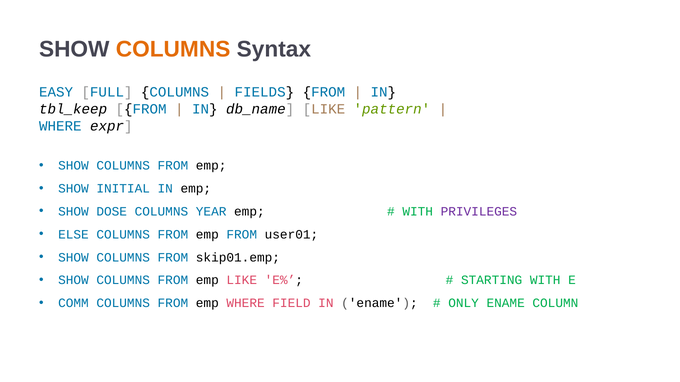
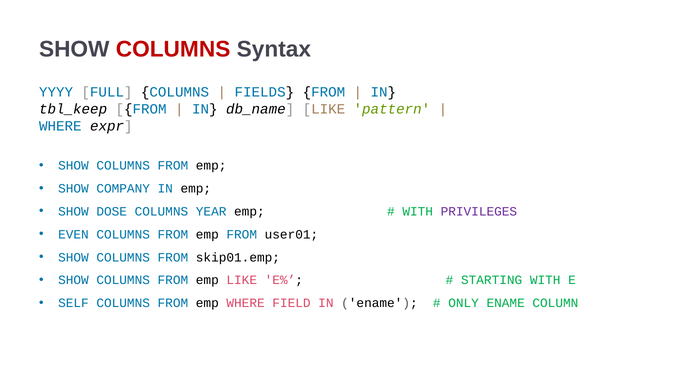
COLUMNS at (173, 49) colour: orange -> red
EASY: EASY -> YYYY
INITIAL: INITIAL -> COMPANY
ELSE: ELSE -> EVEN
COMM: COMM -> SELF
